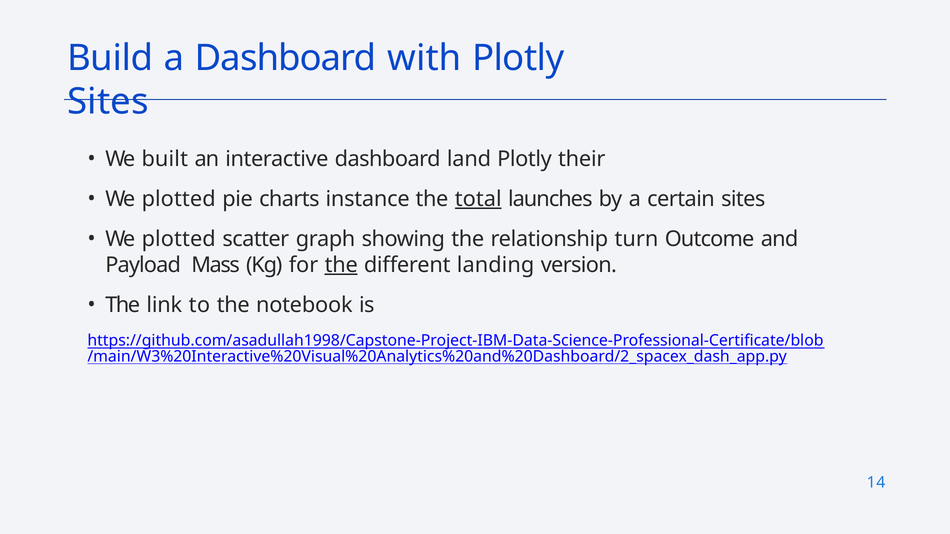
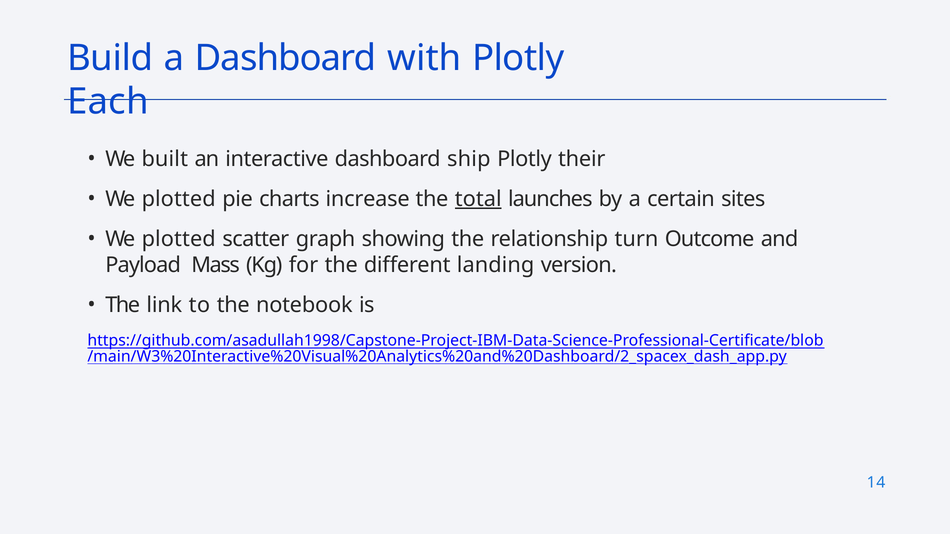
Sites at (108, 102): Sites -> Each
land: land -> ship
instance: instance -> increase
the at (341, 265) underline: present -> none
